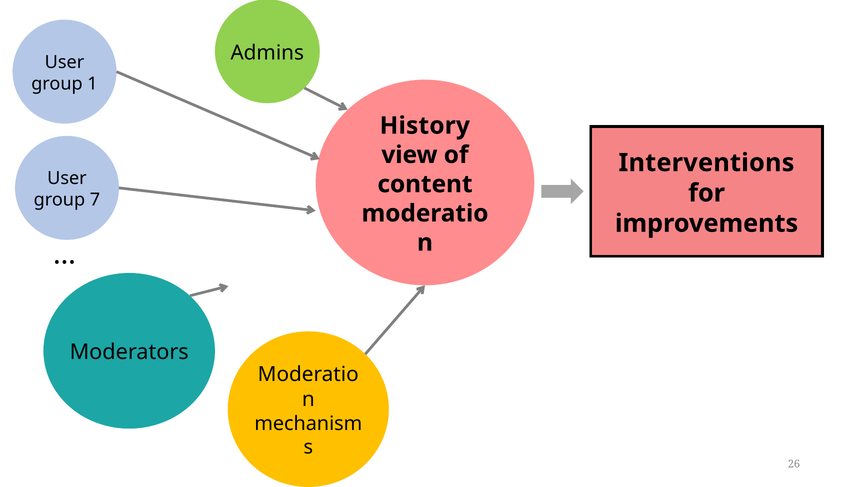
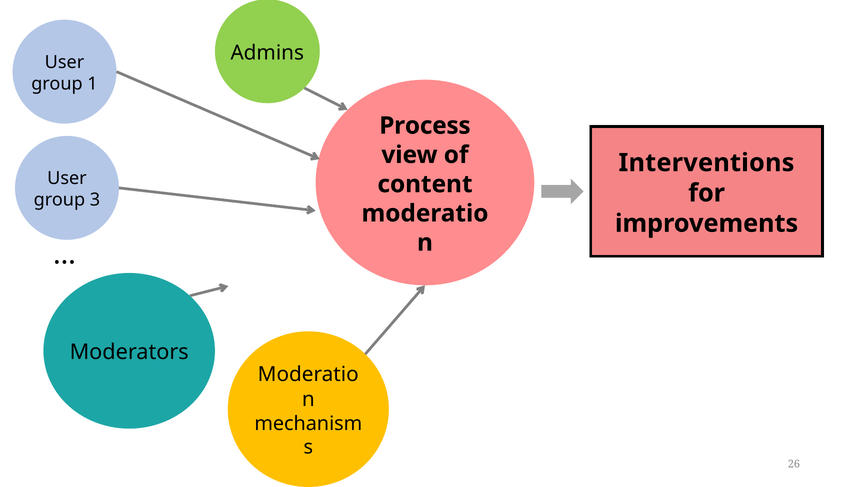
History: History -> Process
7: 7 -> 3
